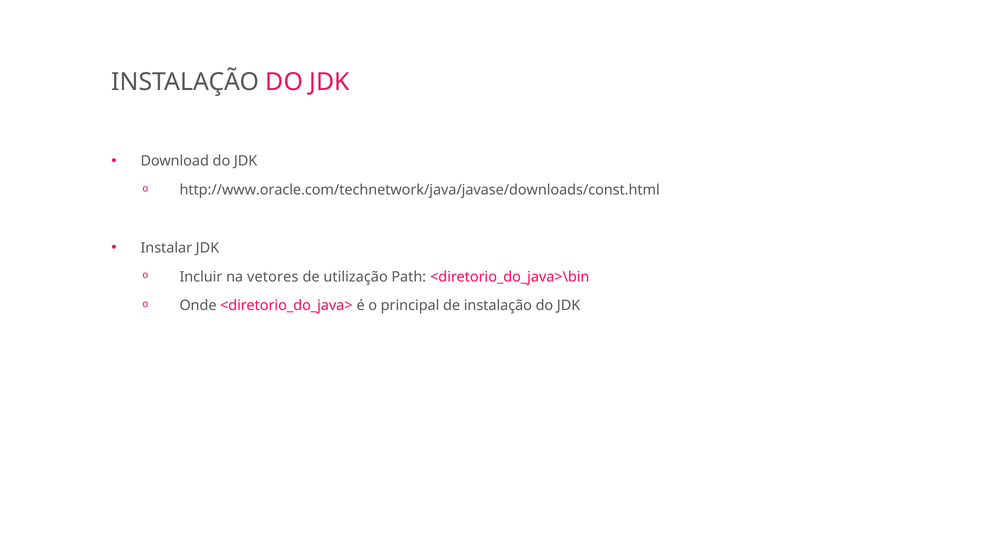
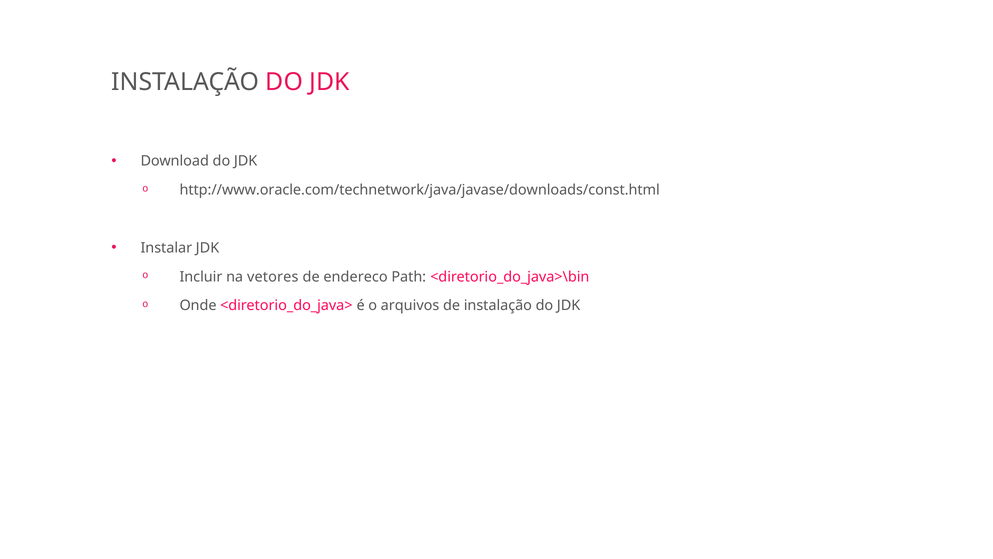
utilização: utilização -> endereco
principal: principal -> arquivos
